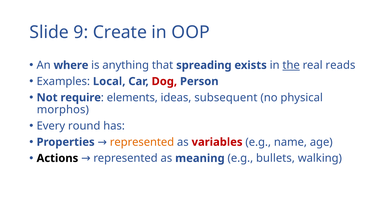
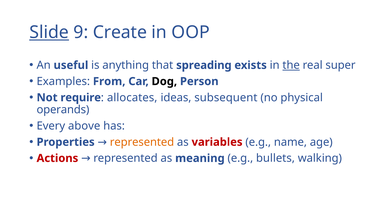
Slide underline: none -> present
where: where -> useful
reads: reads -> super
Local: Local -> From
Dog colour: red -> black
elements: elements -> allocates
morphos: morphos -> operands
round: round -> above
Actions colour: black -> red
